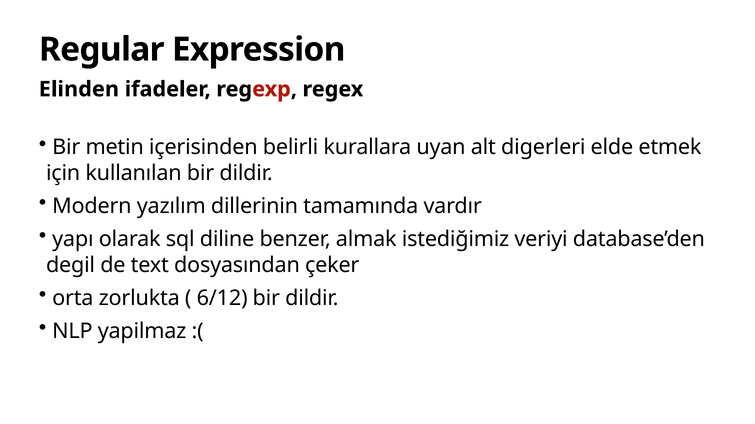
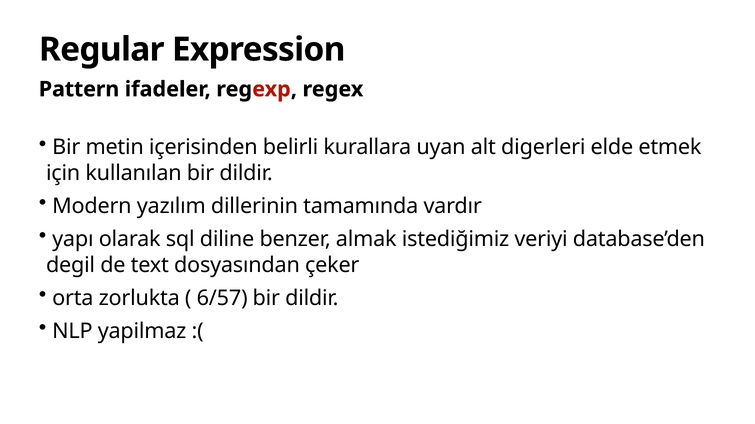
Elinden: Elinden -> Pattern
6/12: 6/12 -> 6/57
